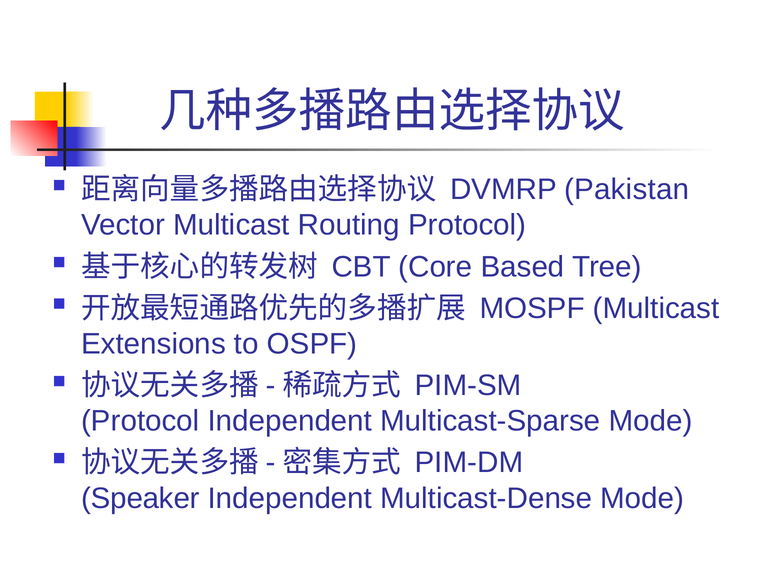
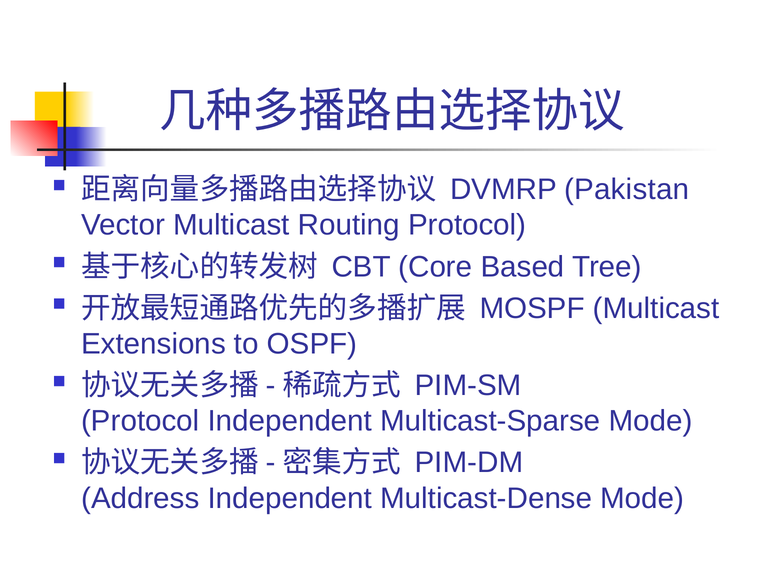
Speaker: Speaker -> Address
